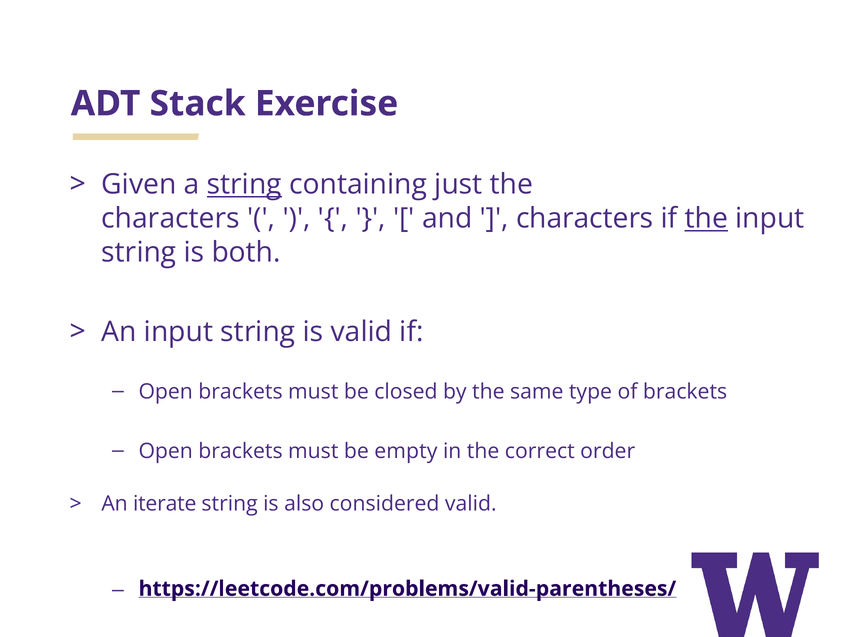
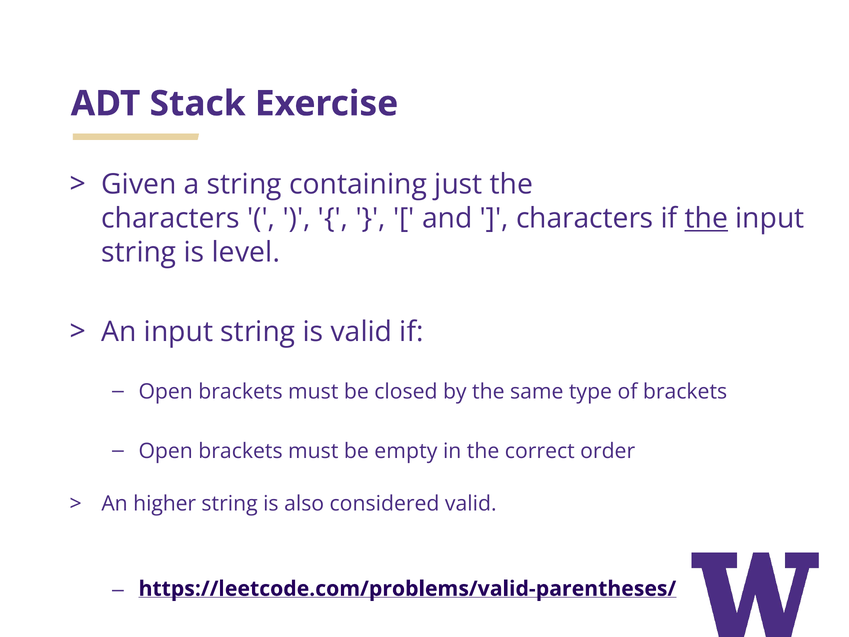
string at (244, 184) underline: present -> none
both: both -> level
iterate: iterate -> higher
